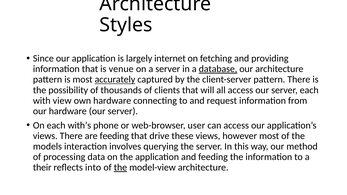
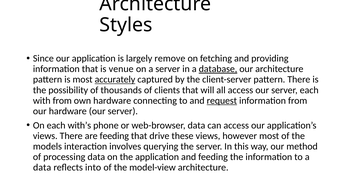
internet: internet -> remove
with view: view -> from
request underline: none -> present
web-browser user: user -> data
their at (42, 168): their -> data
the at (120, 168) underline: present -> none
